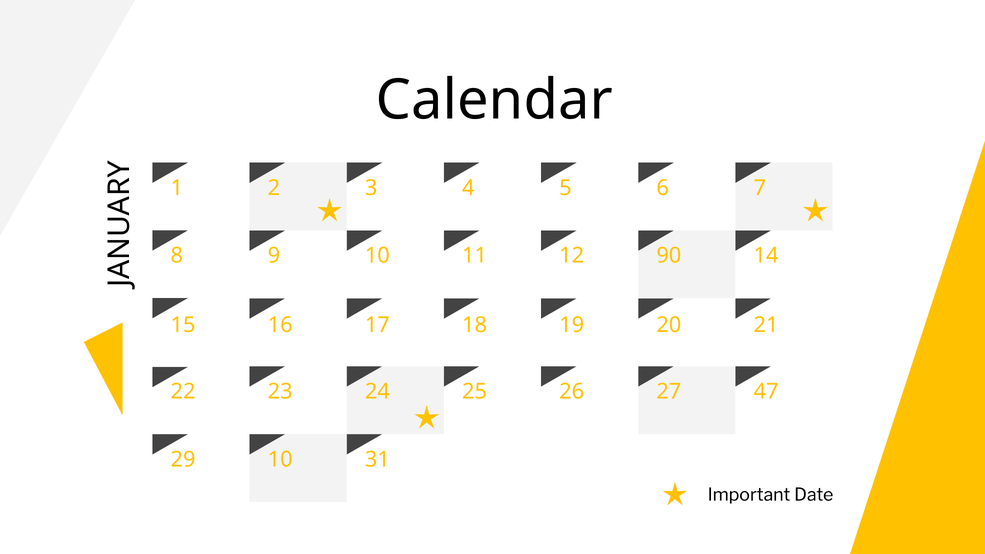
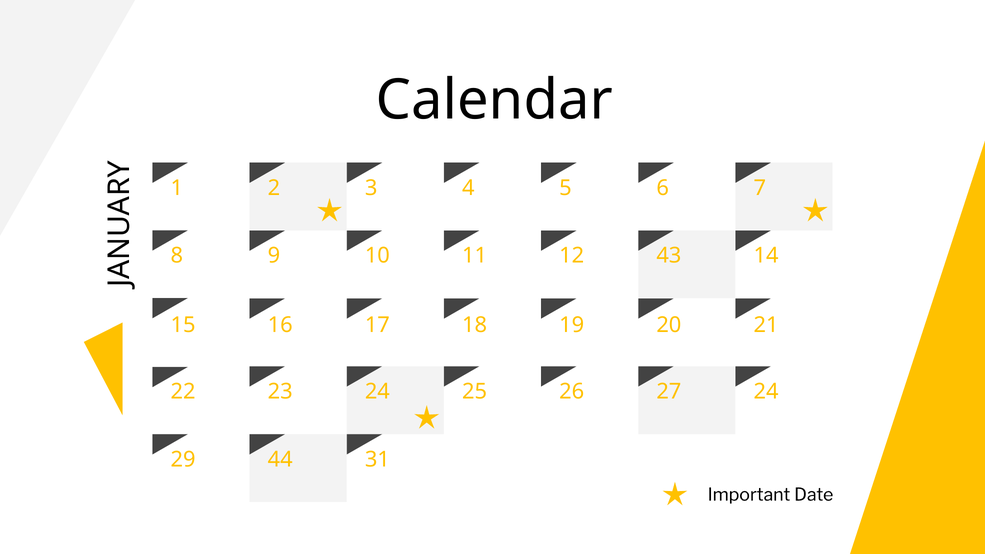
90: 90 -> 43
27 47: 47 -> 24
29 10: 10 -> 44
